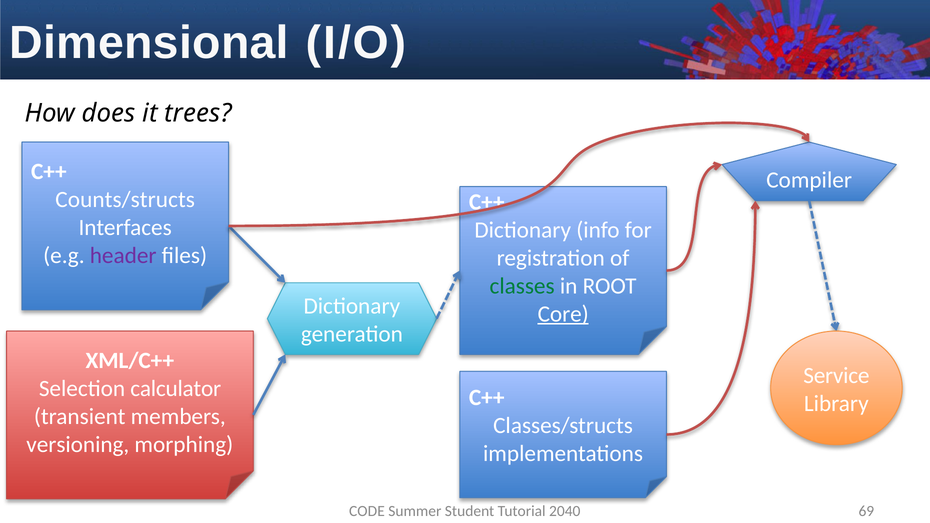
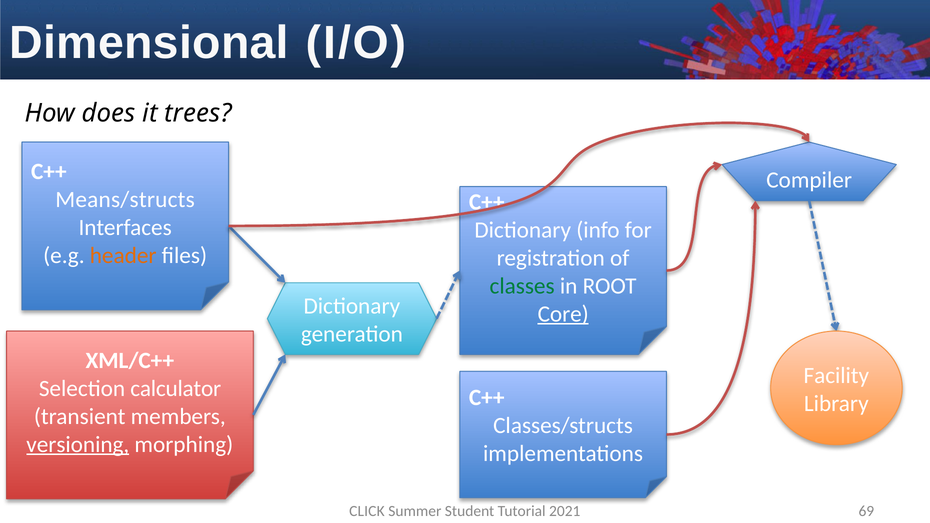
Counts/structs: Counts/structs -> Means/structs
header colour: purple -> orange
Service: Service -> Facility
versioning underline: none -> present
CODE: CODE -> CLICK
2040: 2040 -> 2021
